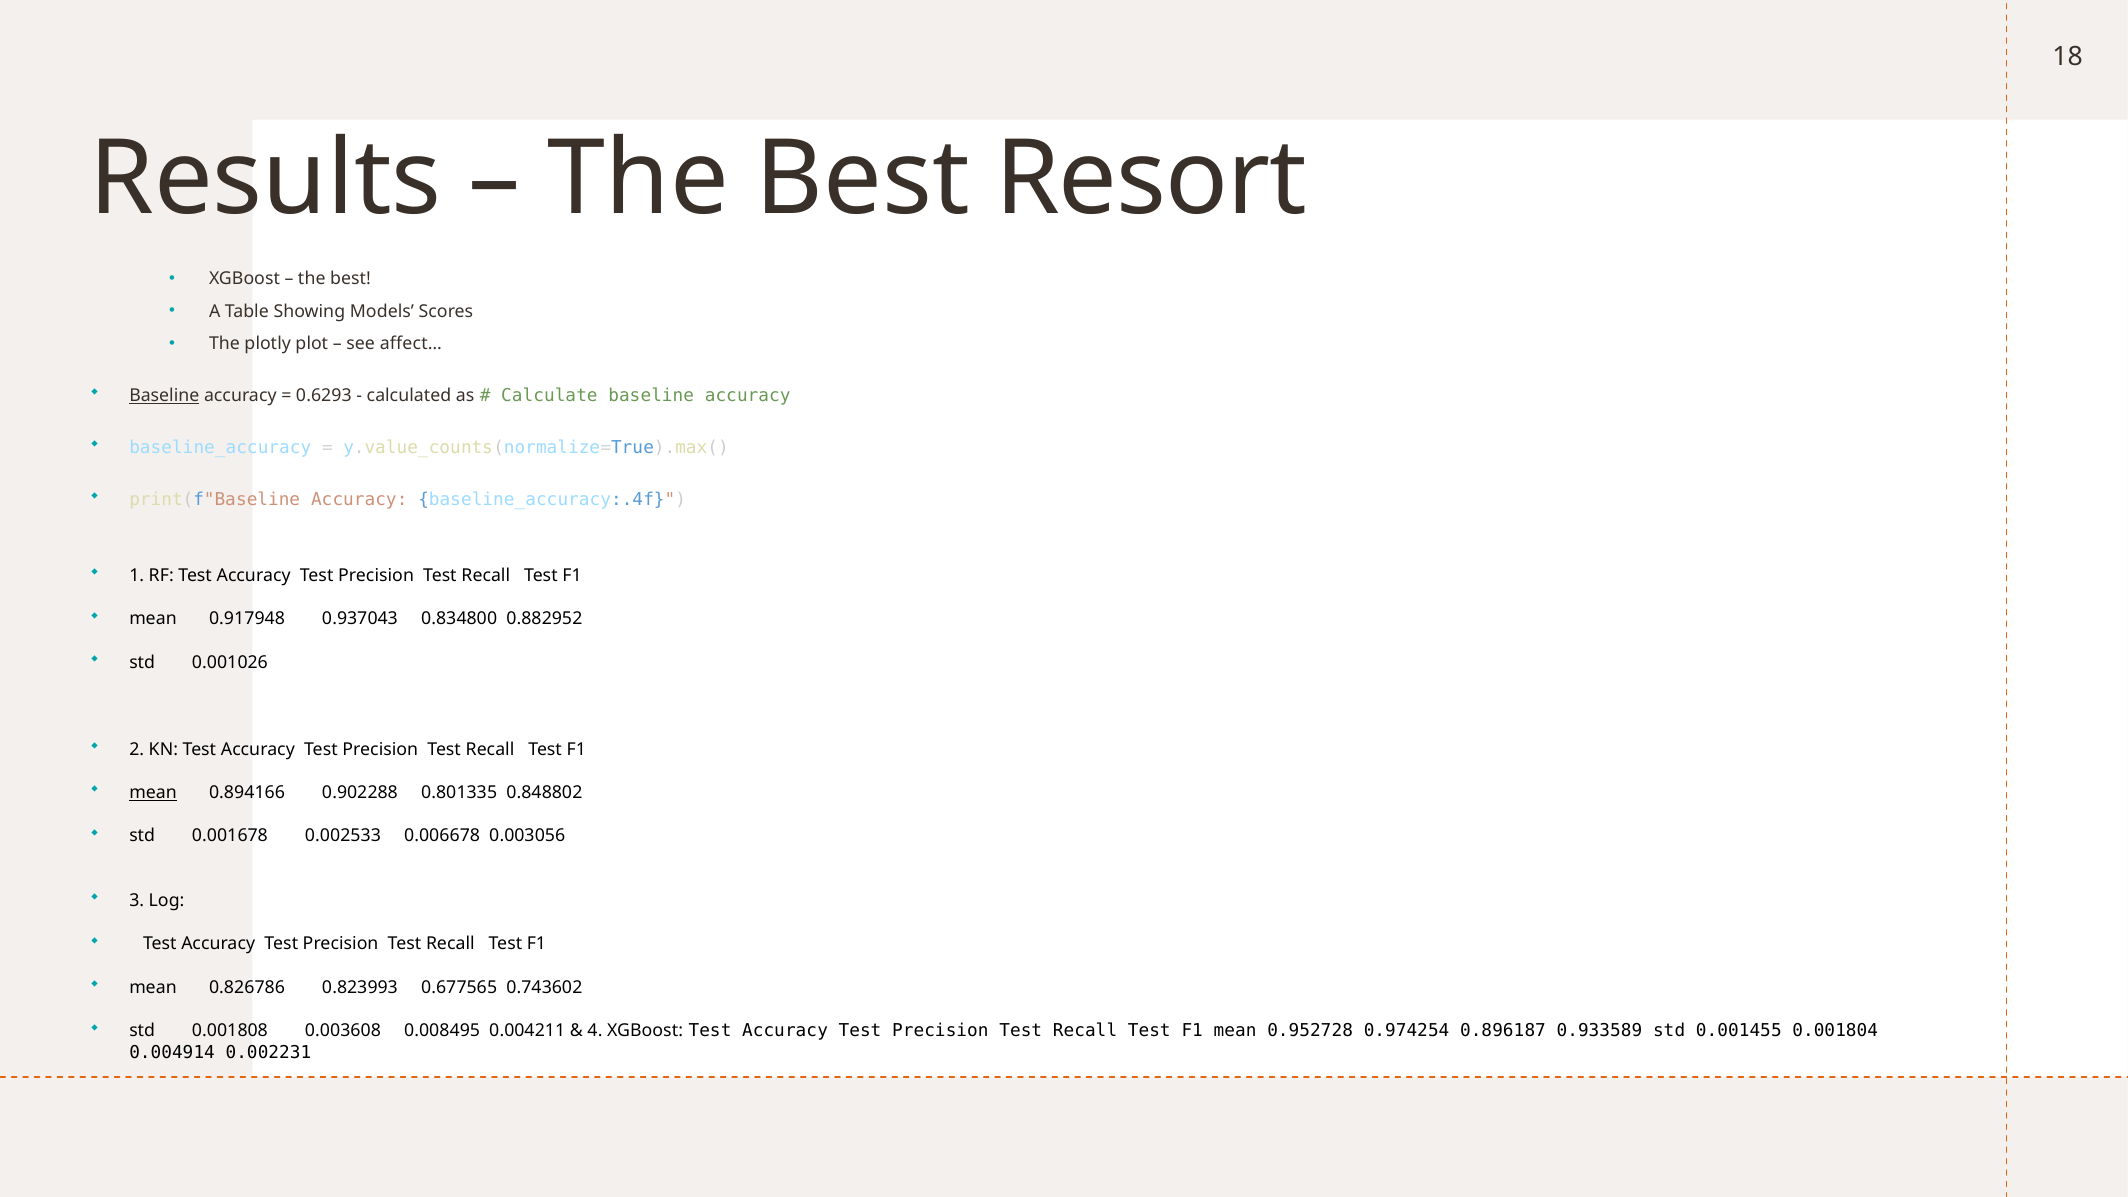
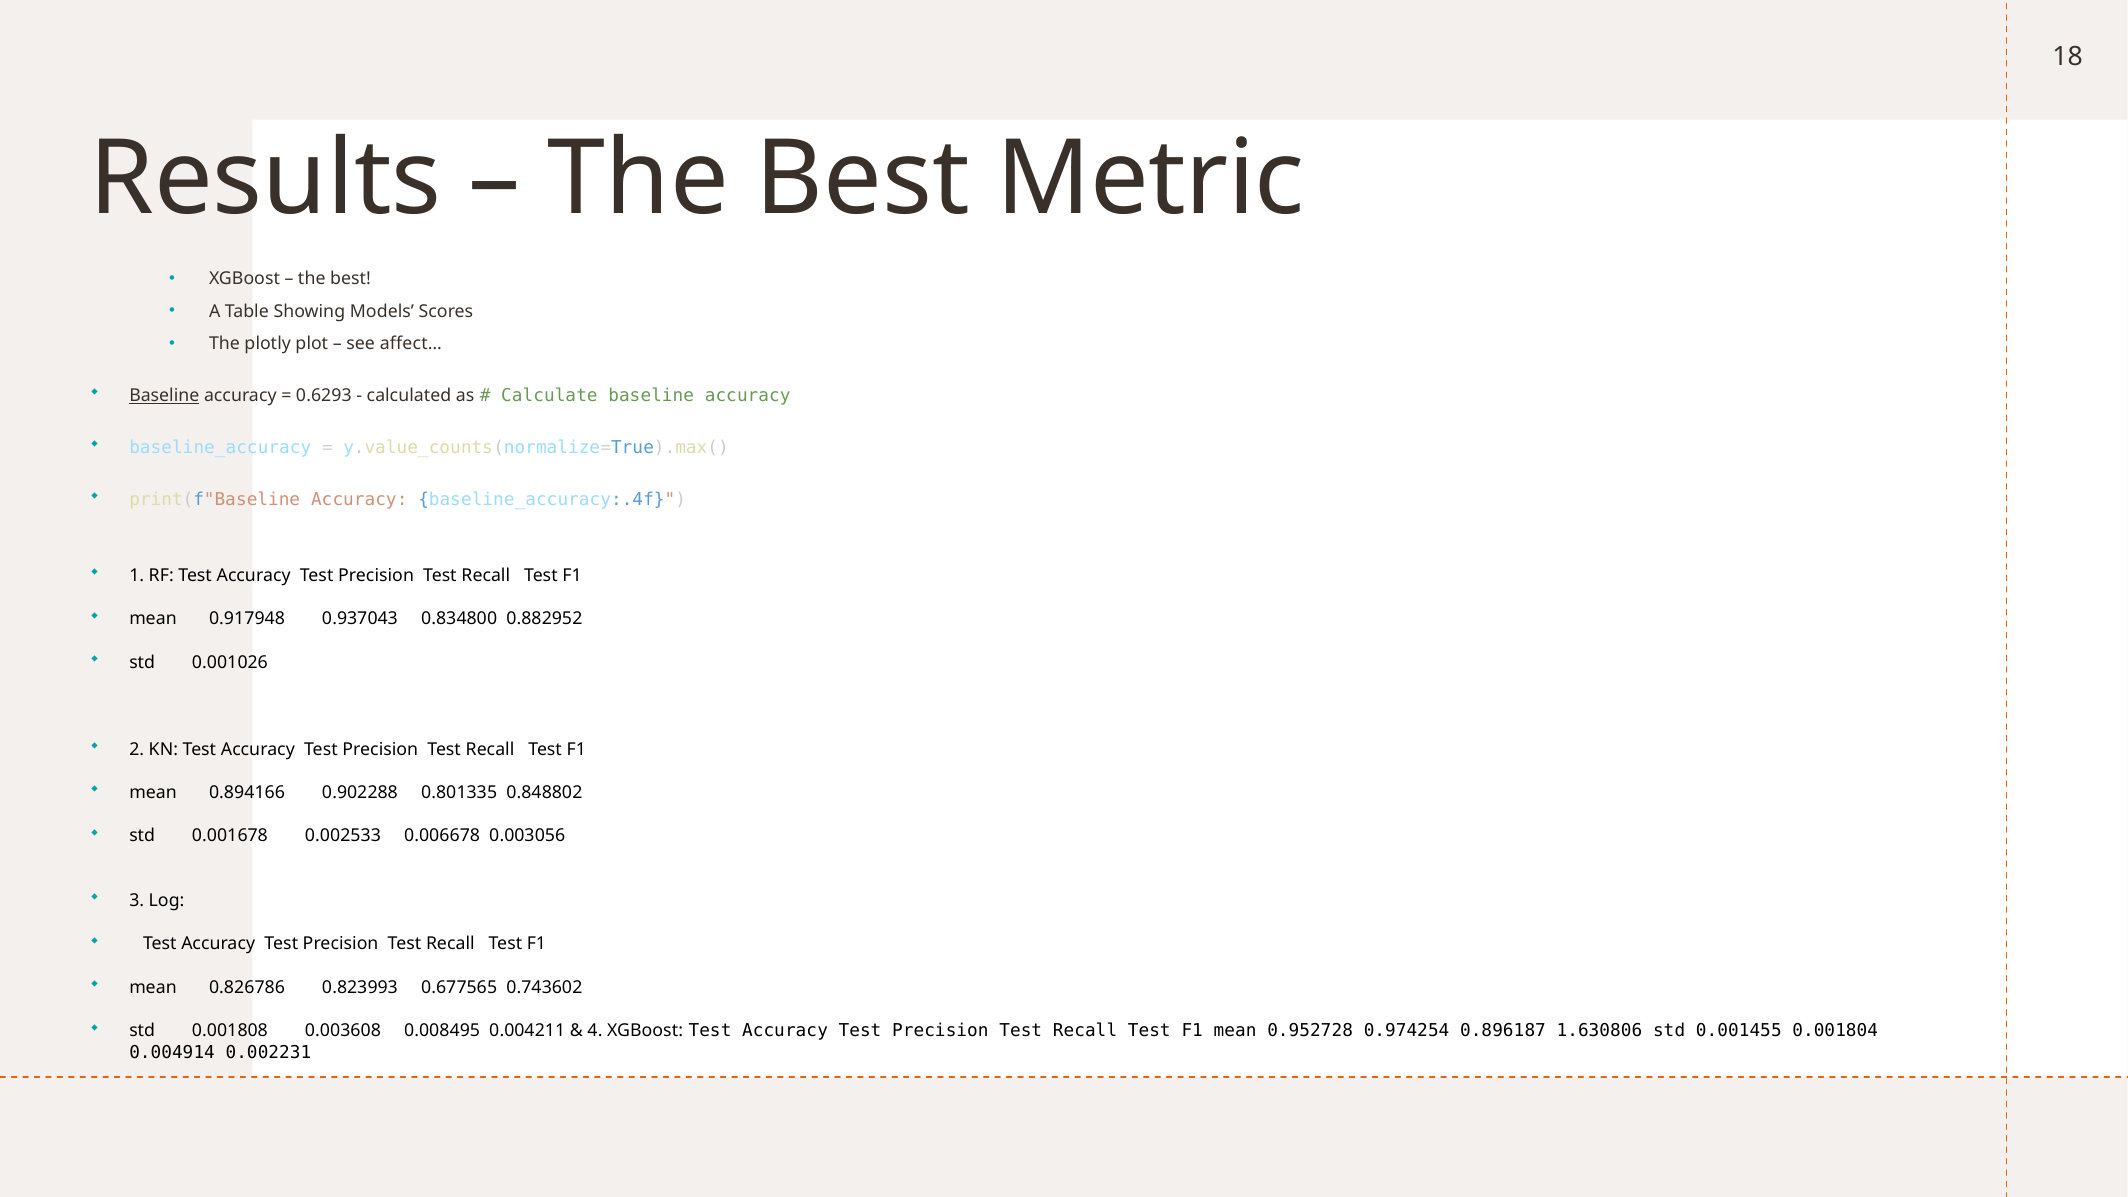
Resort: Resort -> Metric
mean at (153, 793) underline: present -> none
0.933589: 0.933589 -> 1.630806
